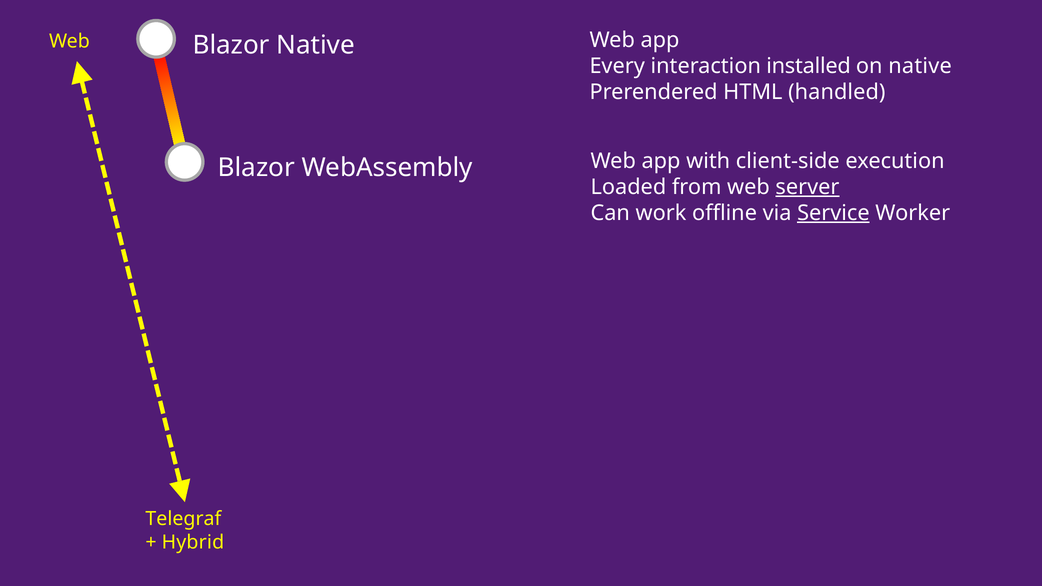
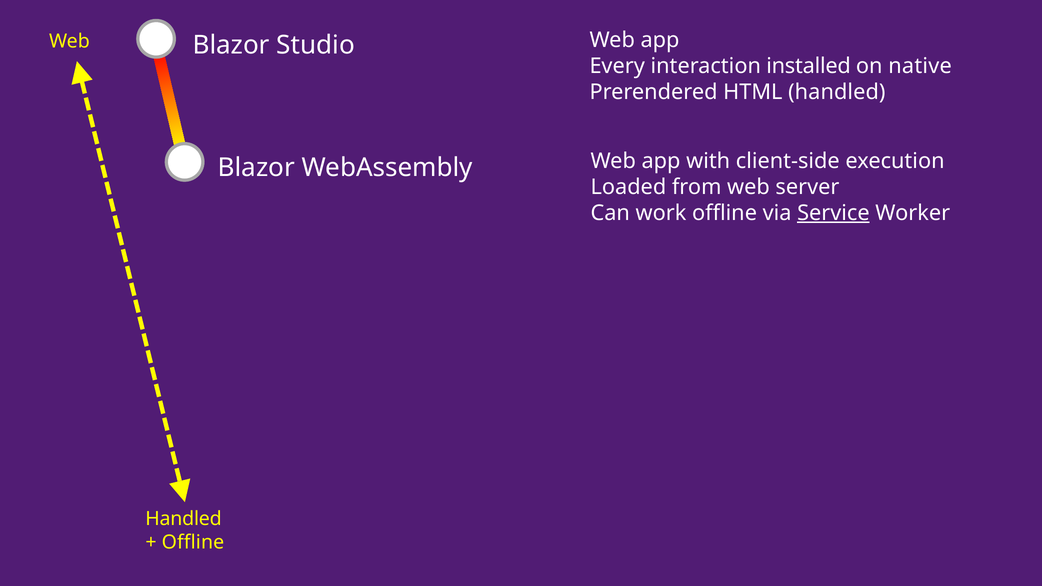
Blazor Native: Native -> Studio
server underline: present -> none
Telegraf at (183, 519): Telegraf -> Handled
Hybrid at (193, 543): Hybrid -> Offline
